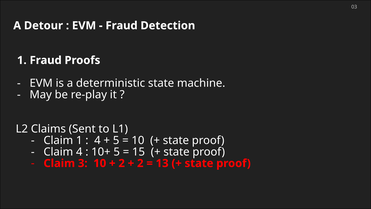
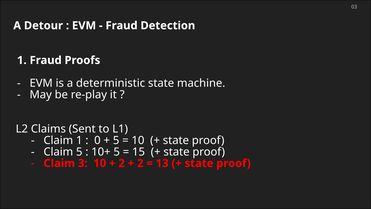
4 at (97, 140): 4 -> 0
Claim 4: 4 -> 5
